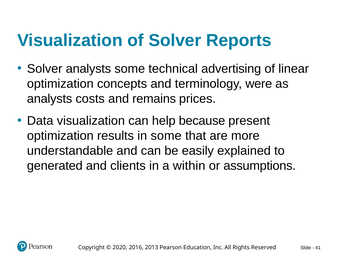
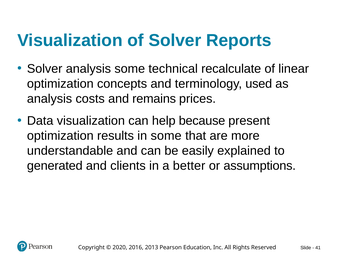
Solver analysts: analysts -> analysis
advertising: advertising -> recalculate
were: were -> used
analysts at (50, 99): analysts -> analysis
within: within -> better
